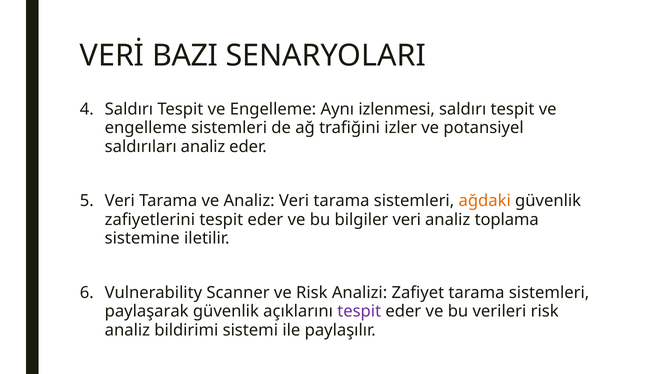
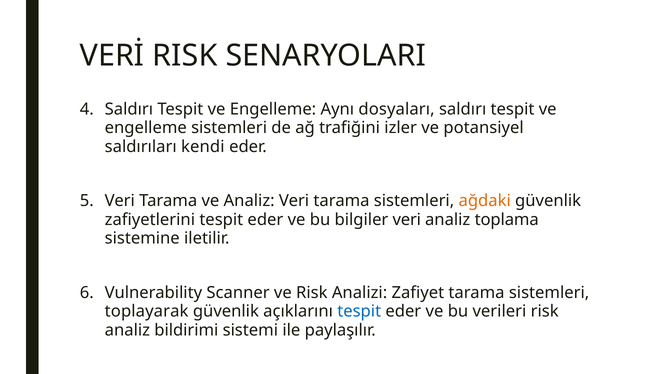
VERİ BAZI: BAZI -> RISK
izlenmesi: izlenmesi -> dosyaları
saldırıları analiz: analiz -> kendi
paylaşarak: paylaşarak -> toplayarak
tespit at (359, 311) colour: purple -> blue
